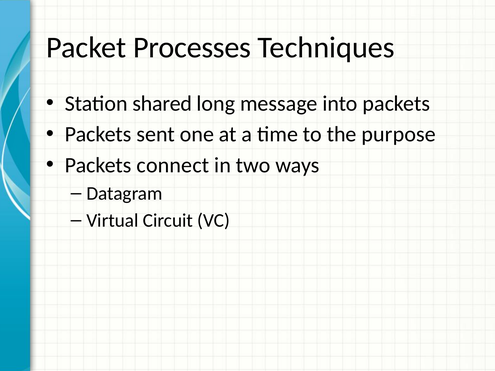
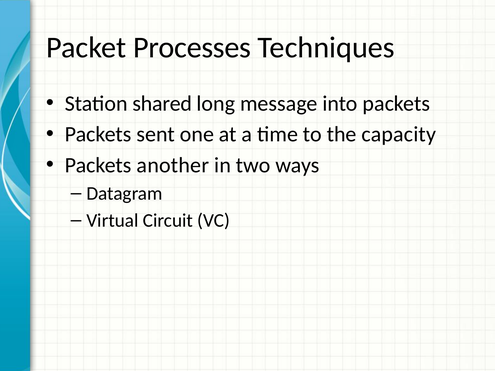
purpose: purpose -> capacity
connect: connect -> another
